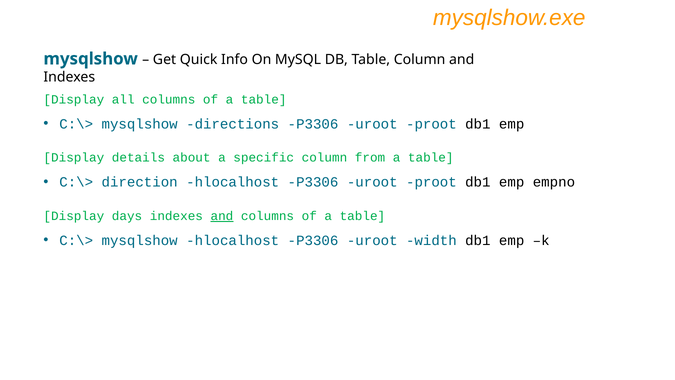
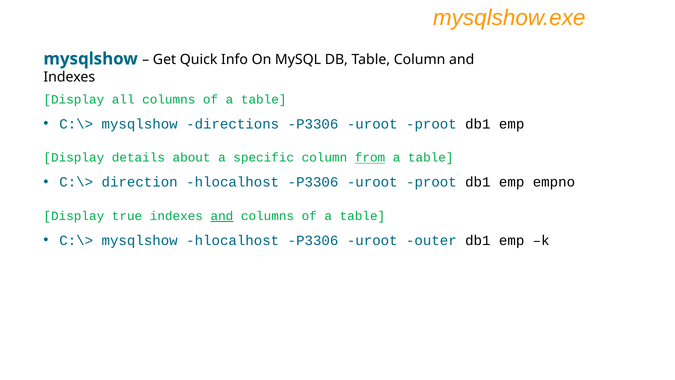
from underline: none -> present
days: days -> true
width: width -> outer
